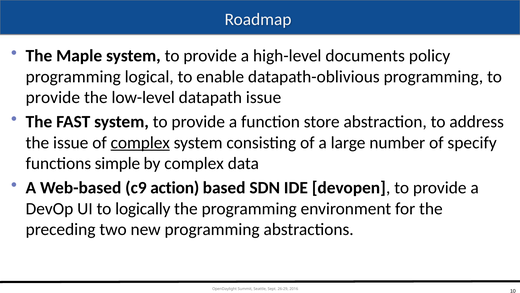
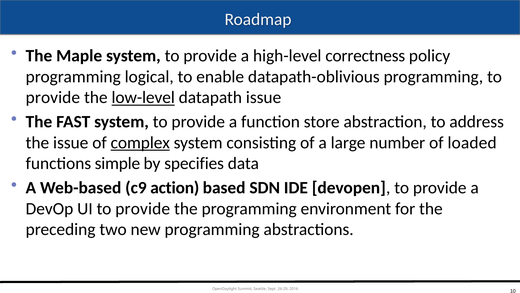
documents: documents -> correctness
low-level underline: none -> present
specify: specify -> loaded
by complex: complex -> specifies
UI to logically: logically -> provide
